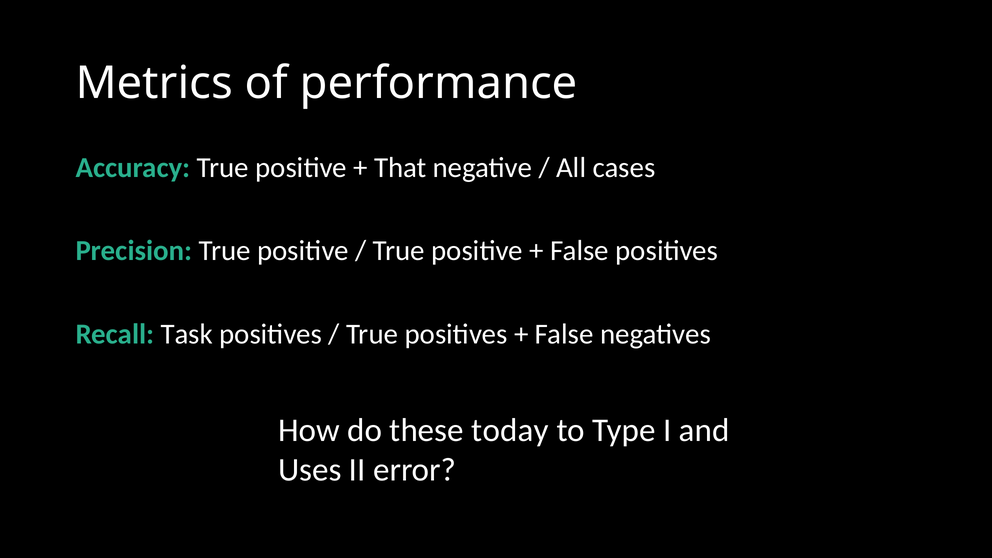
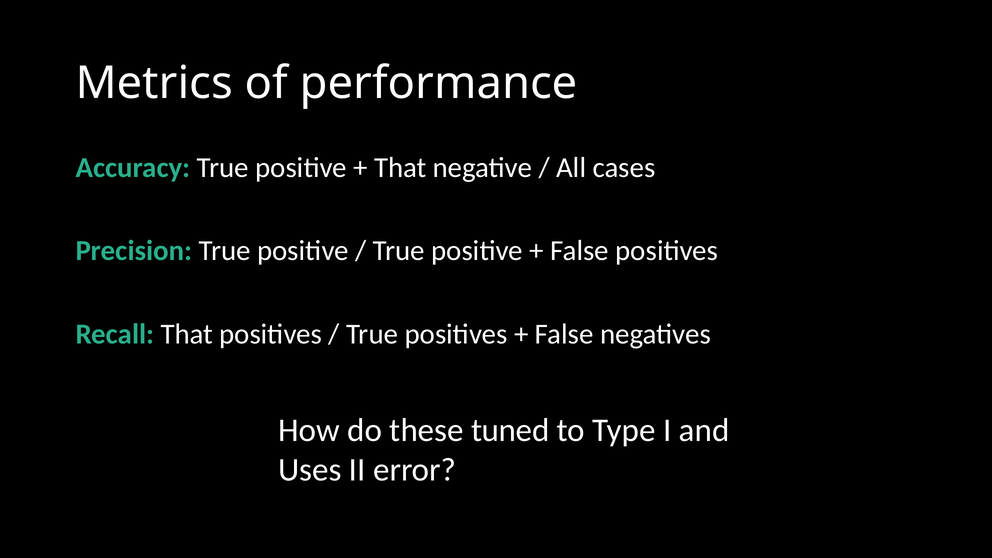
Recall Task: Task -> That
today: today -> tuned
